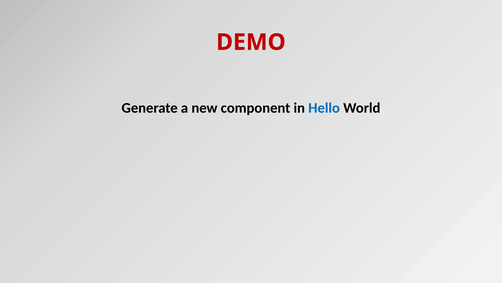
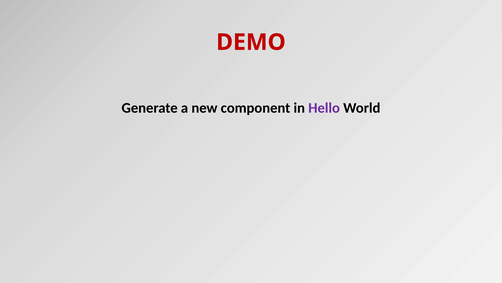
Hello colour: blue -> purple
